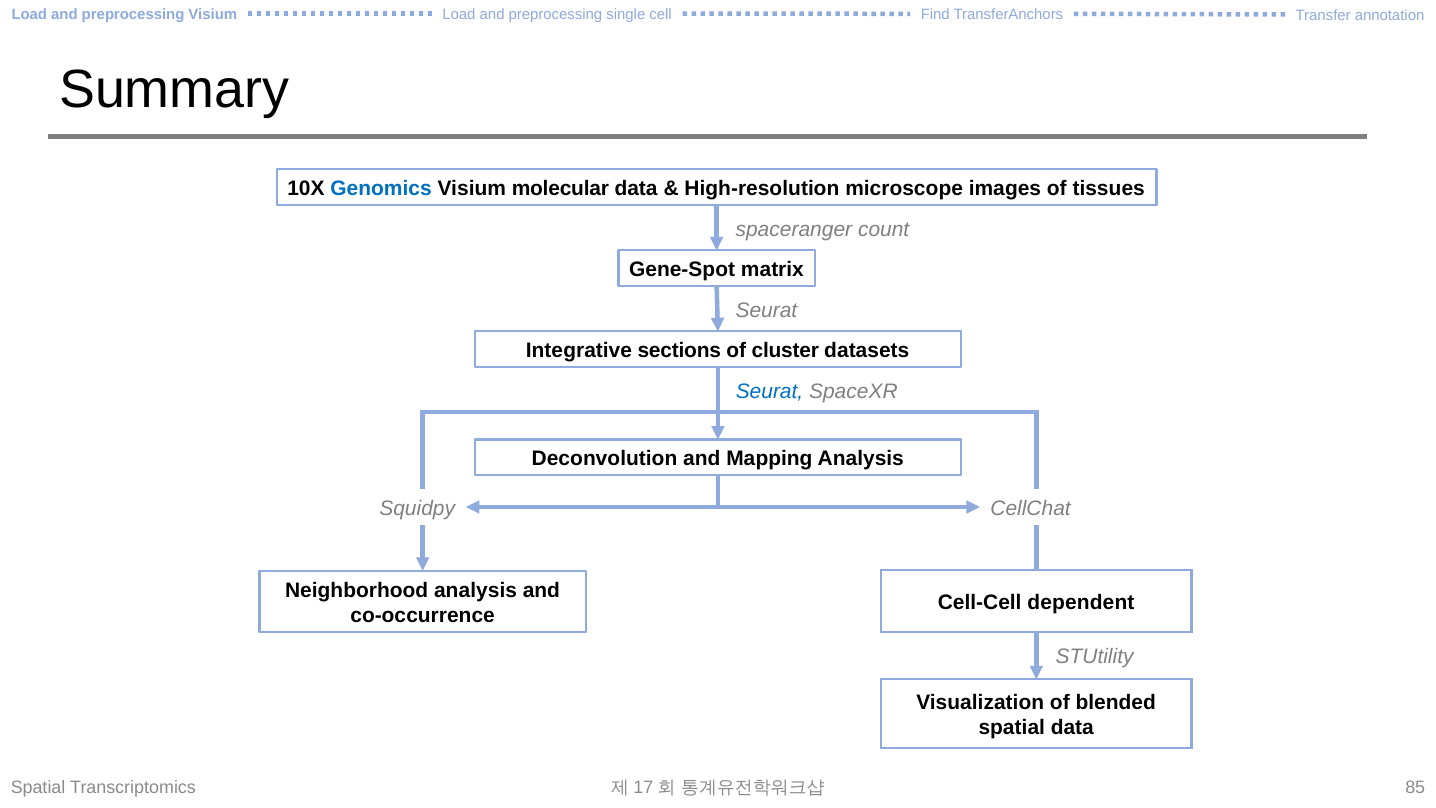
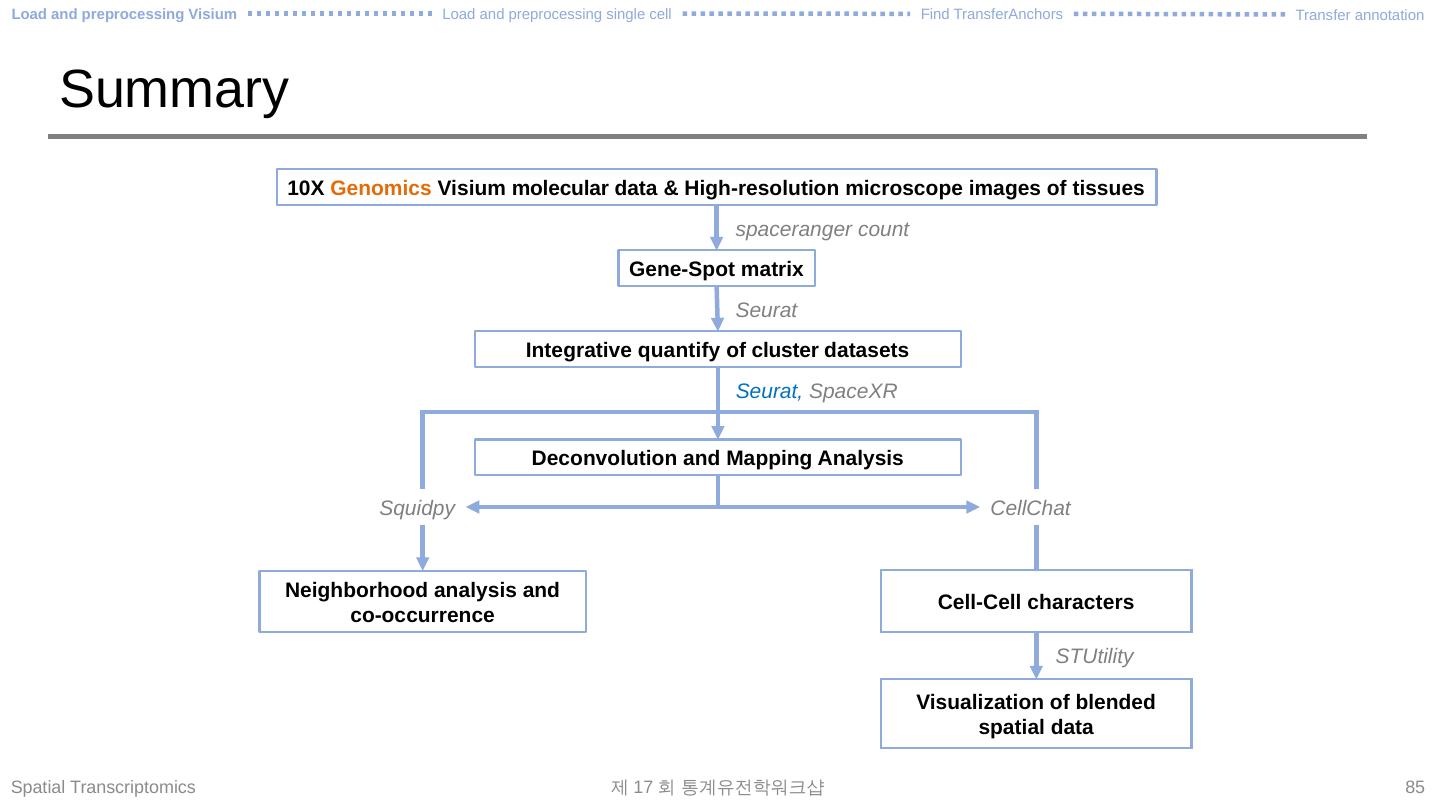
Genomics colour: blue -> orange
sections: sections -> quantify
dependent: dependent -> characters
